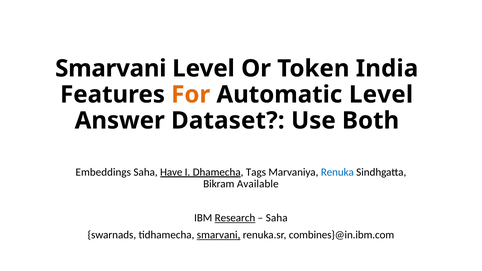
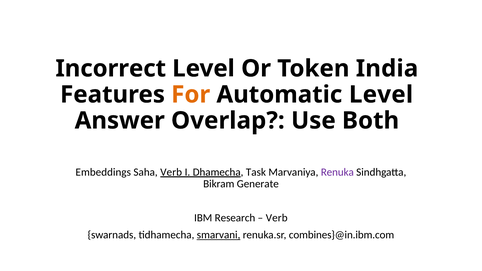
Smarvani at (111, 69): Smarvani -> Incorrect
Dataset: Dataset -> Overlap
Saha Have: Have -> Verb
Tags: Tags -> Task
Renuka colour: blue -> purple
Available: Available -> Generate
Research underline: present -> none
Saha at (277, 218): Saha -> Verb
